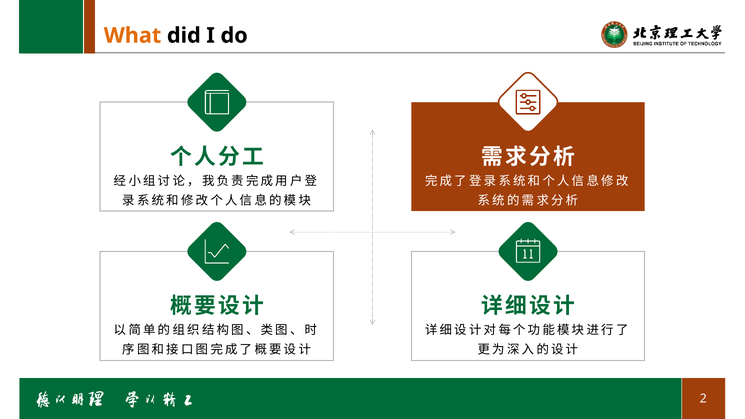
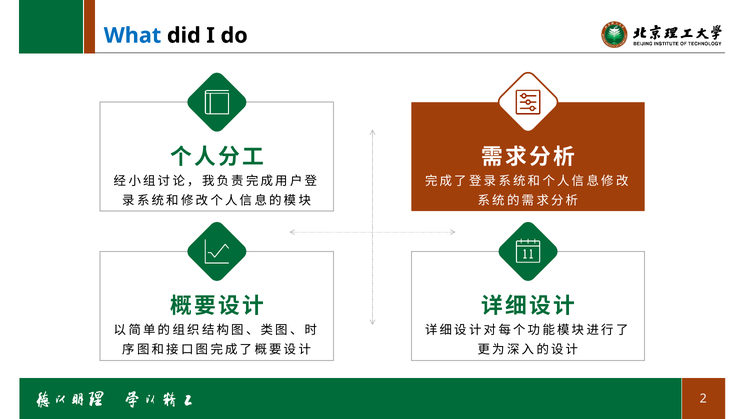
What colour: orange -> blue
